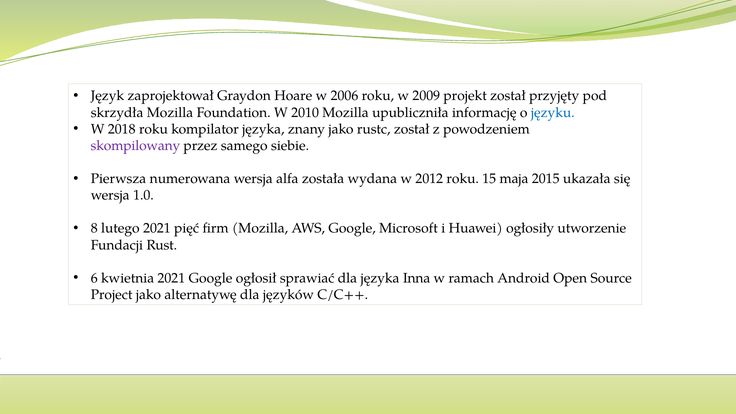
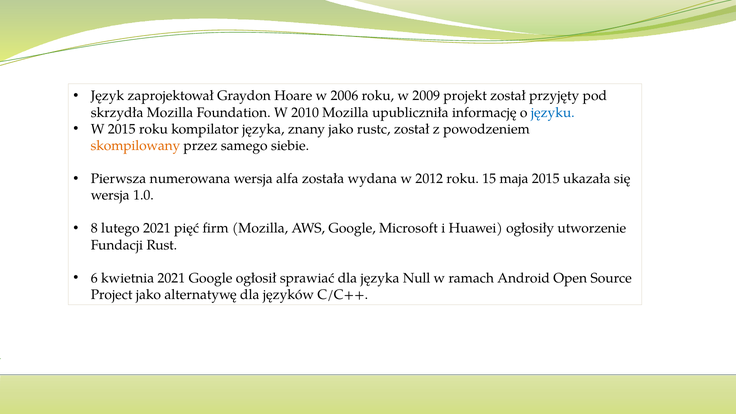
W 2018: 2018 -> 2015
skompilowany colour: purple -> orange
Inna: Inna -> Null
